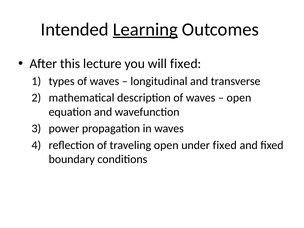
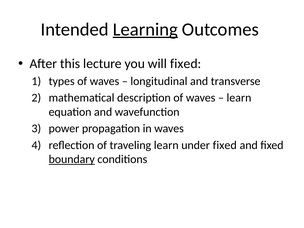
open at (239, 98): open -> learn
traveling open: open -> learn
boundary underline: none -> present
